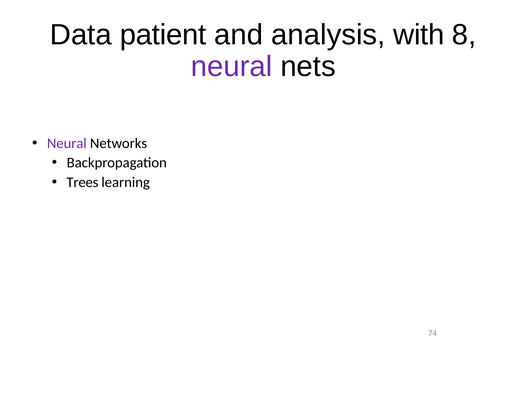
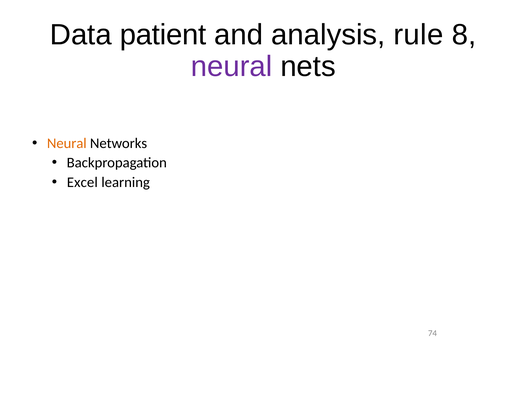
with: with -> rule
Neural at (67, 143) colour: purple -> orange
Trees: Trees -> Excel
